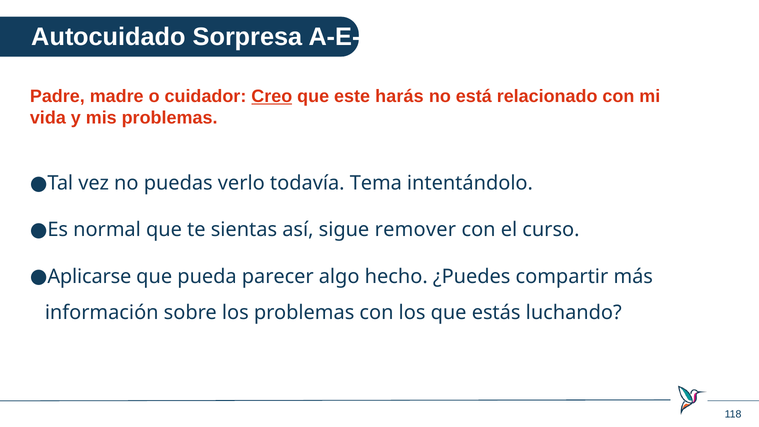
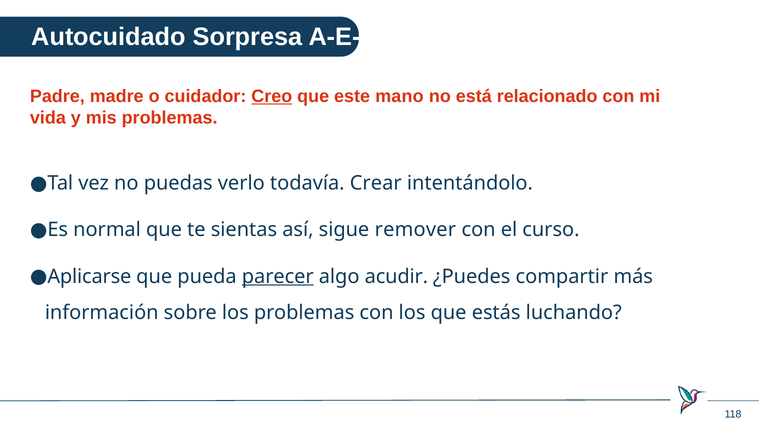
harás: harás -> mano
Tema: Tema -> Crear
parecer underline: none -> present
hecho: hecho -> acudir
